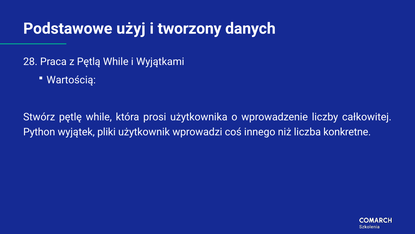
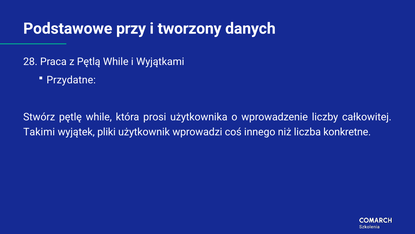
użyj: użyj -> przy
Wartością: Wartością -> Przydatne
Python: Python -> Takimi
